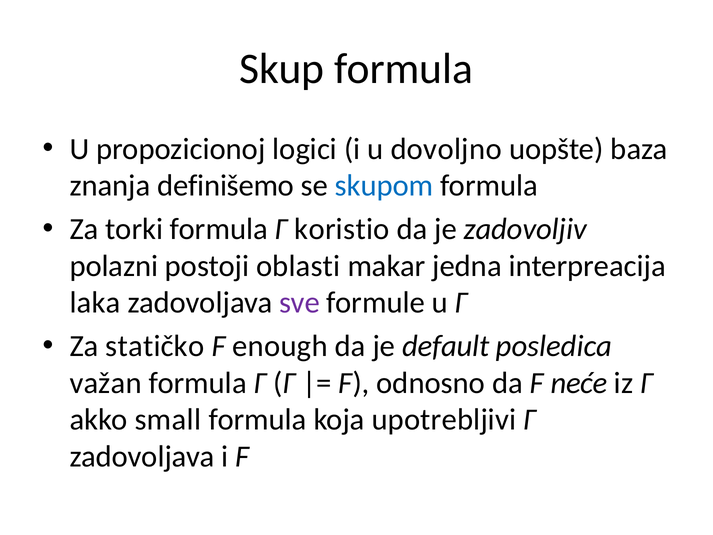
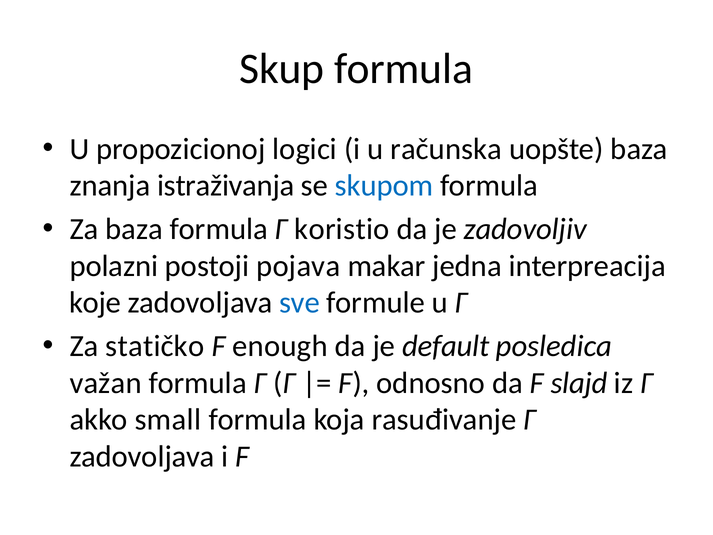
dovoljno: dovoljno -> računska
definišemo: definišemo -> istraživanja
Za torki: torki -> baza
oblasti: oblasti -> pojava
laka: laka -> koje
sve colour: purple -> blue
neće: neće -> slajd
upotrebljivi: upotrebljivi -> rasuđivanje
